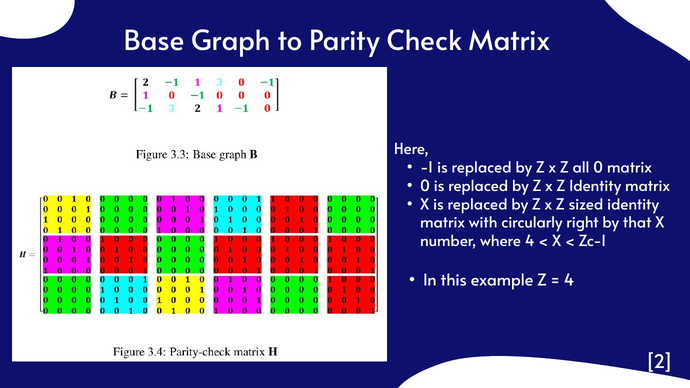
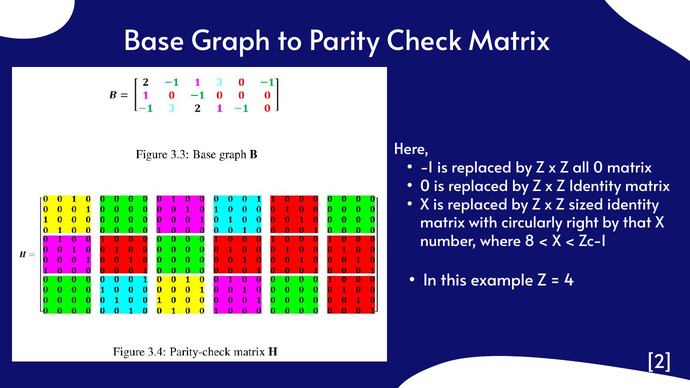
where 4: 4 -> 8
